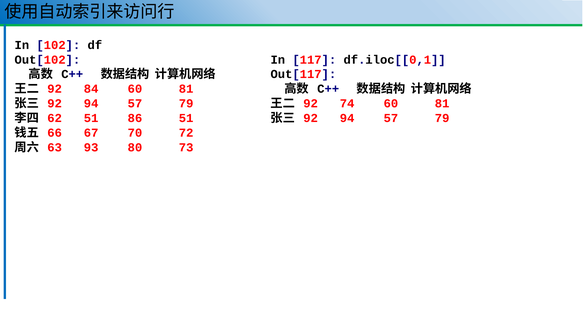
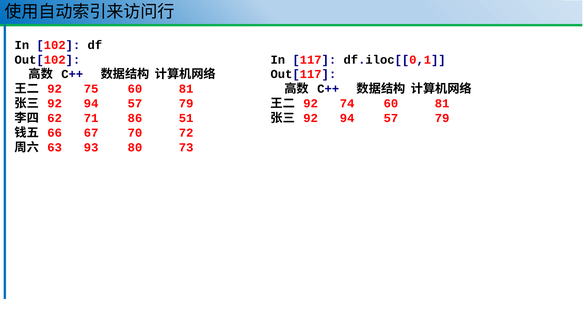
84: 84 -> 75
62 51: 51 -> 71
